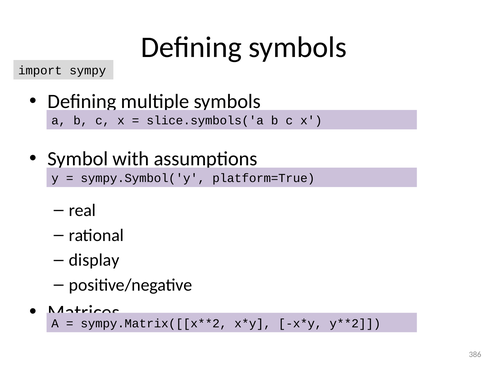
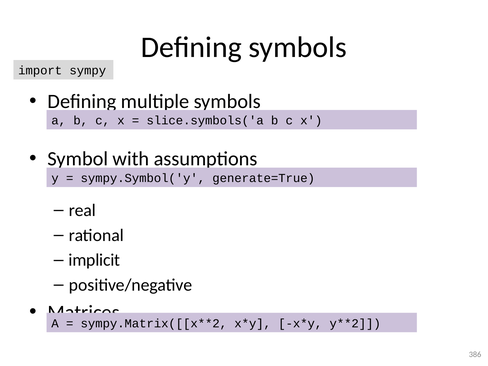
platform=True: platform=True -> generate=True
display: display -> implicit
